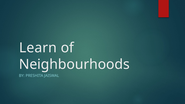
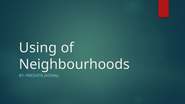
Learn: Learn -> Using
